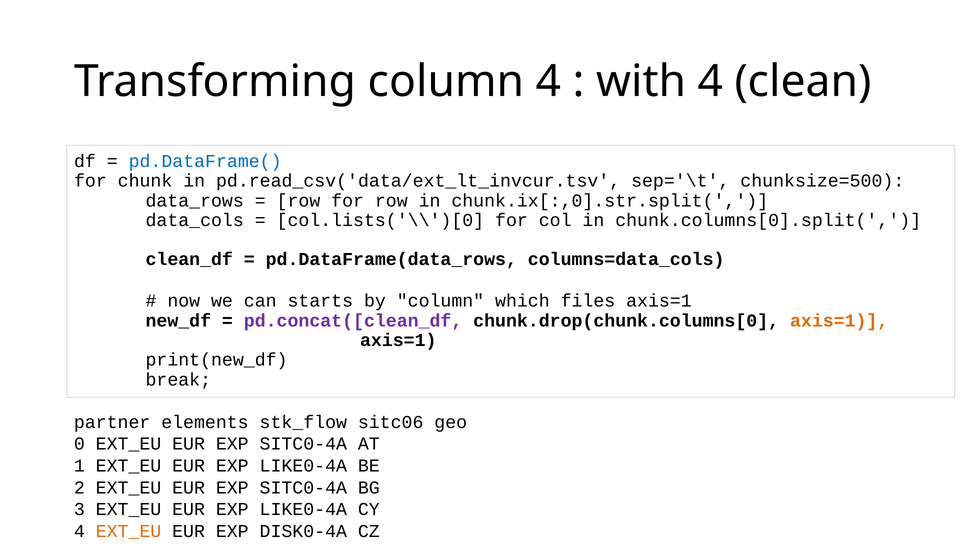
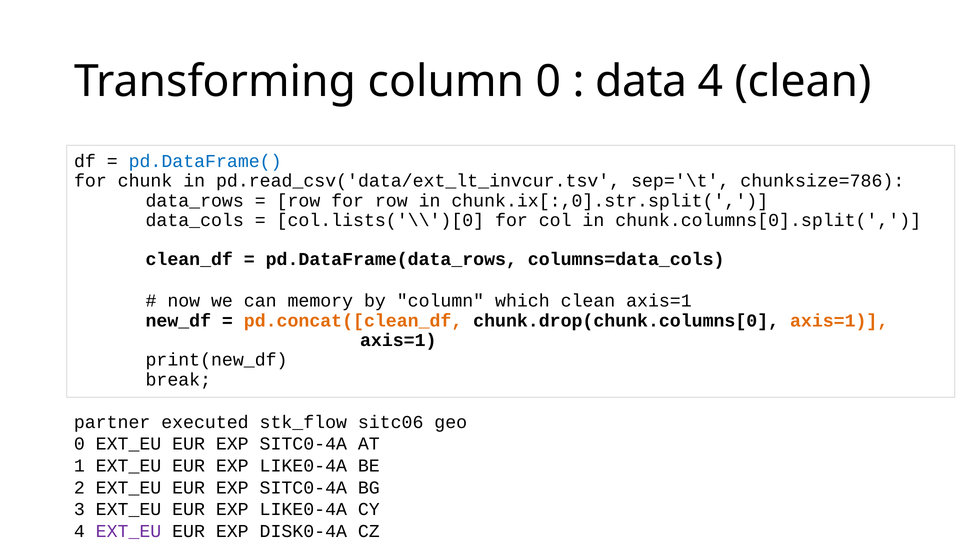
column 4: 4 -> 0
with: with -> data
chunksize=500: chunksize=500 -> chunksize=786
starts: starts -> memory
which files: files -> clean
pd.concat([clean_df colour: purple -> orange
elements: elements -> executed
EXT_EU at (129, 531) colour: orange -> purple
